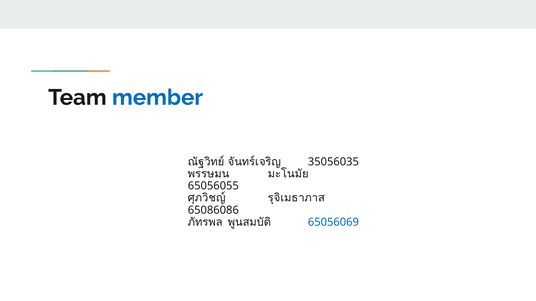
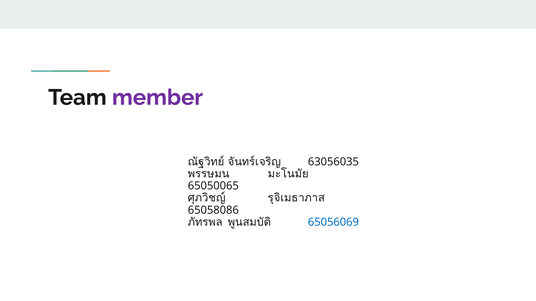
member colour: blue -> purple
35056035: 35056035 -> 63056035
65056055: 65056055 -> 65050065
65086086: 65086086 -> 65058086
